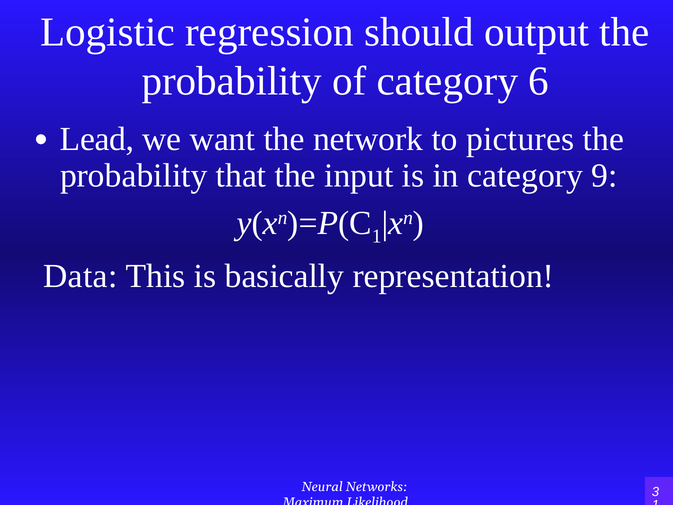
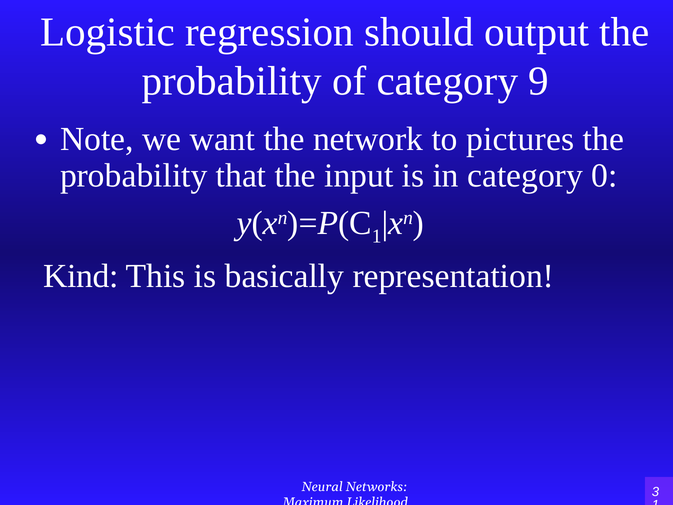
6: 6 -> 9
Lead: Lead -> Note
9: 9 -> 0
Data: Data -> Kind
